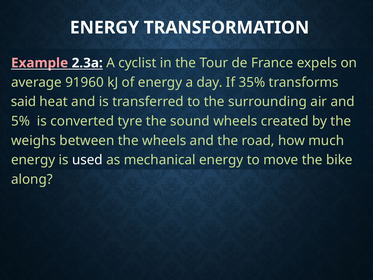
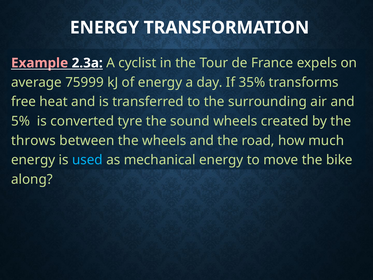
91960: 91960 -> 75999
said: said -> free
weighs: weighs -> throws
used colour: white -> light blue
